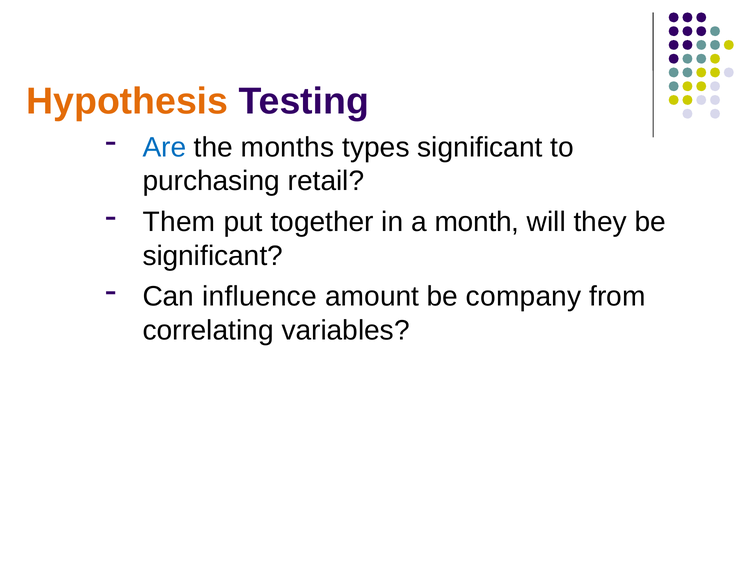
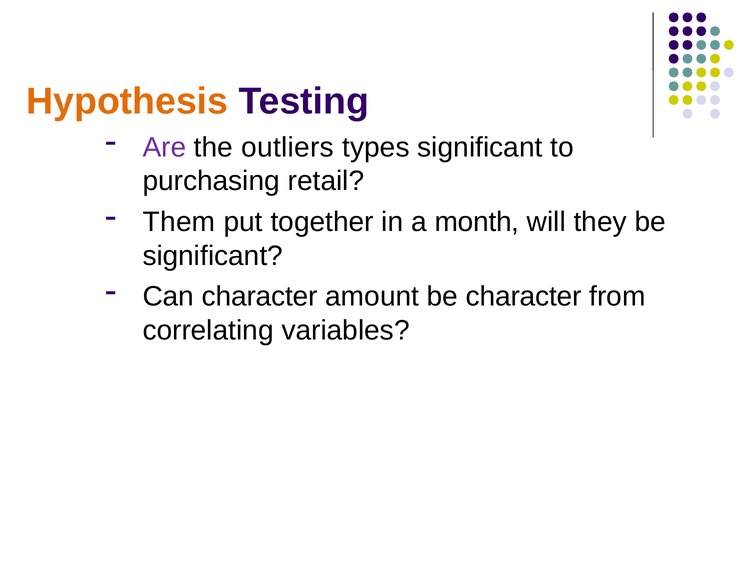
Are colour: blue -> purple
months: months -> outliers
Can influence: influence -> character
be company: company -> character
